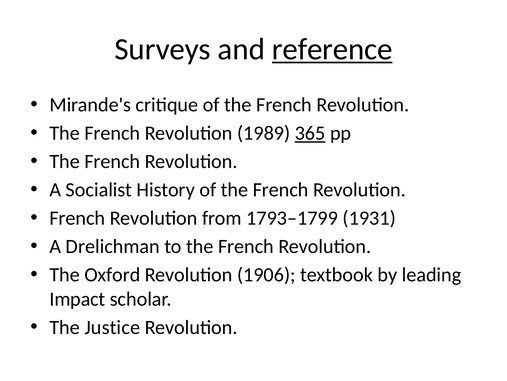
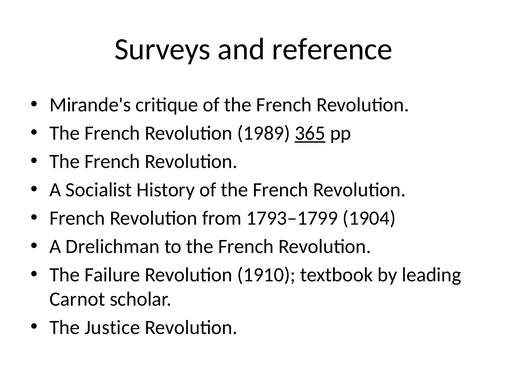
reference underline: present -> none
1931: 1931 -> 1904
Oxford: Oxford -> Failure
1906: 1906 -> 1910
Impact: Impact -> Carnot
